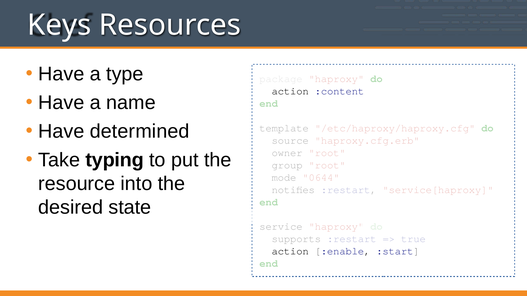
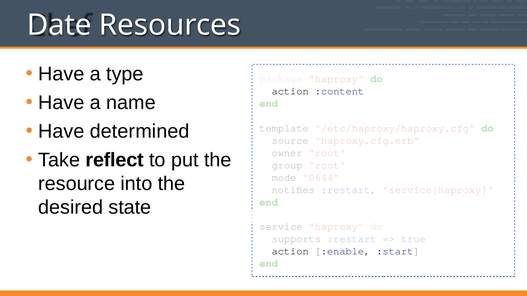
Keys: Keys -> Date
typing: typing -> reflect
